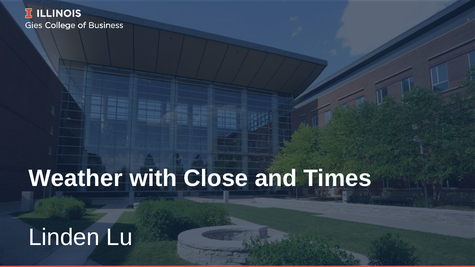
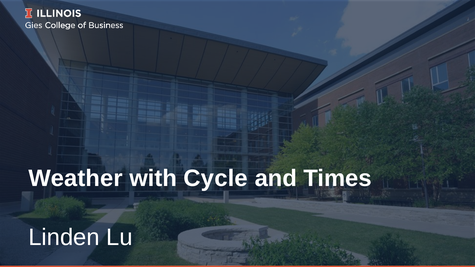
Close: Close -> Cycle
